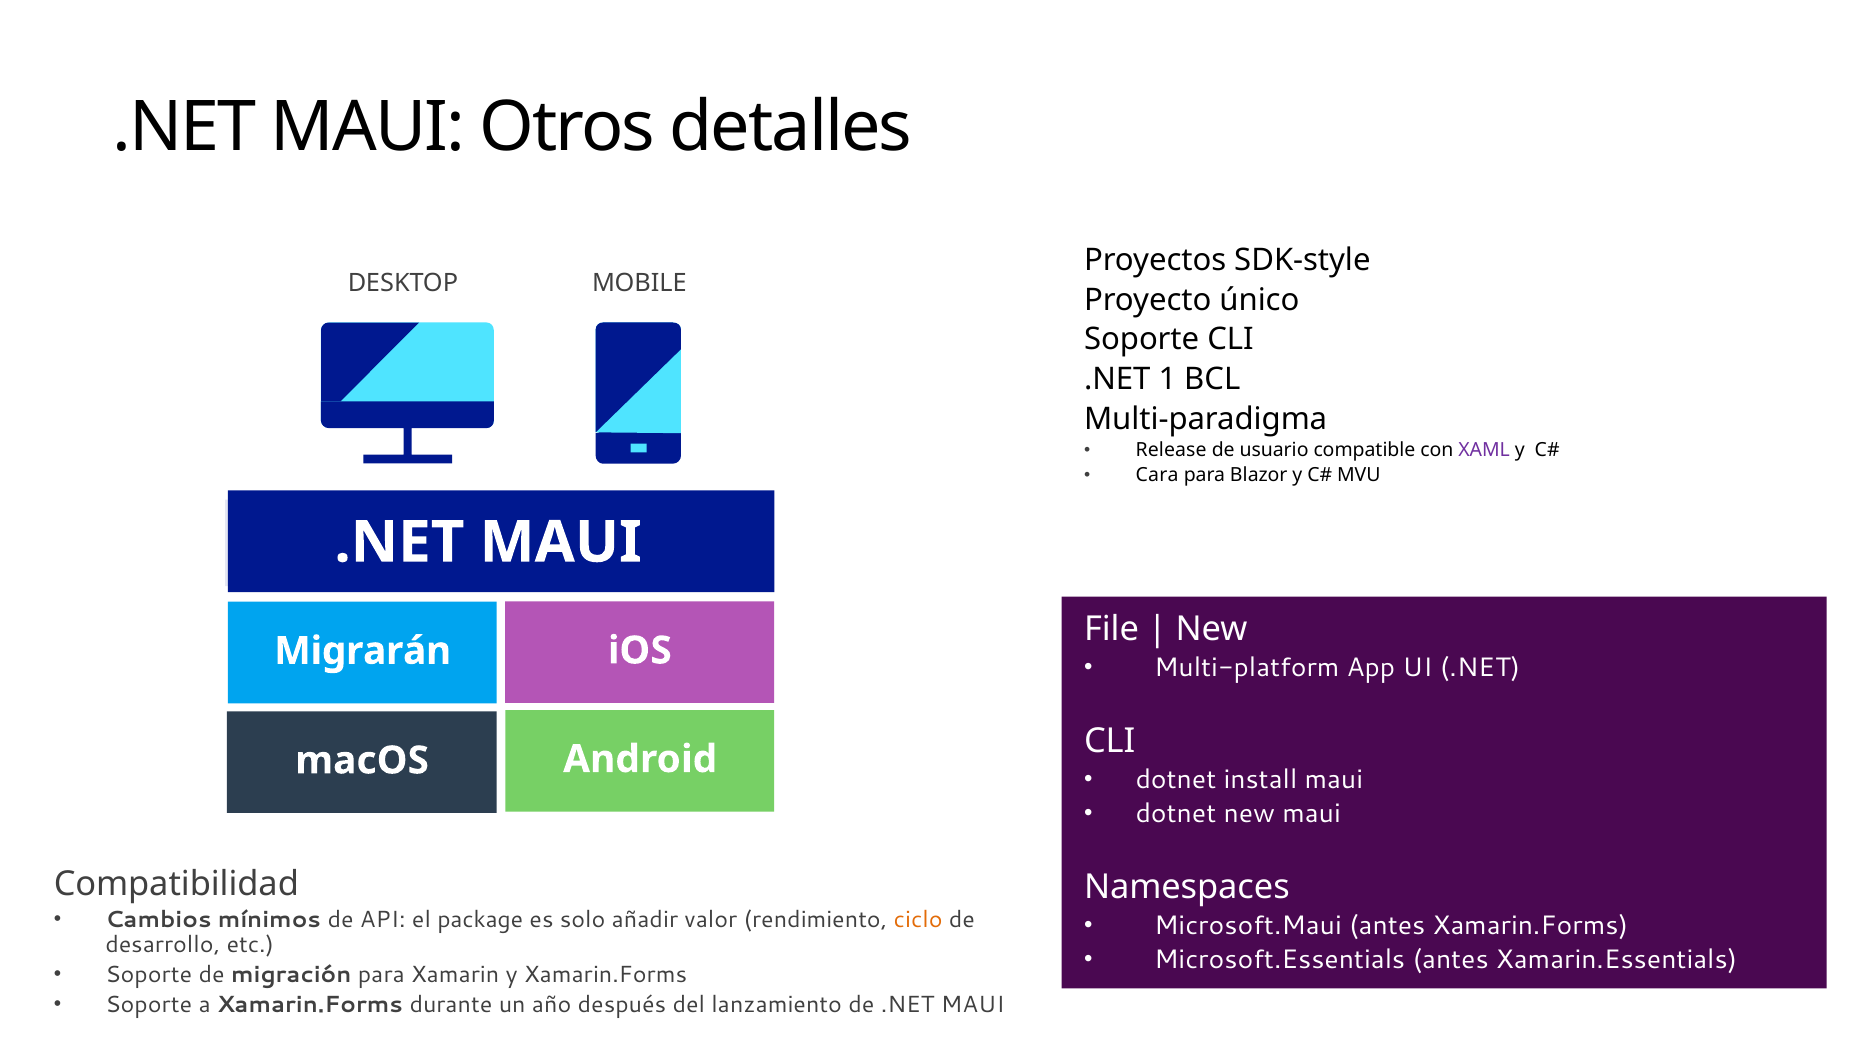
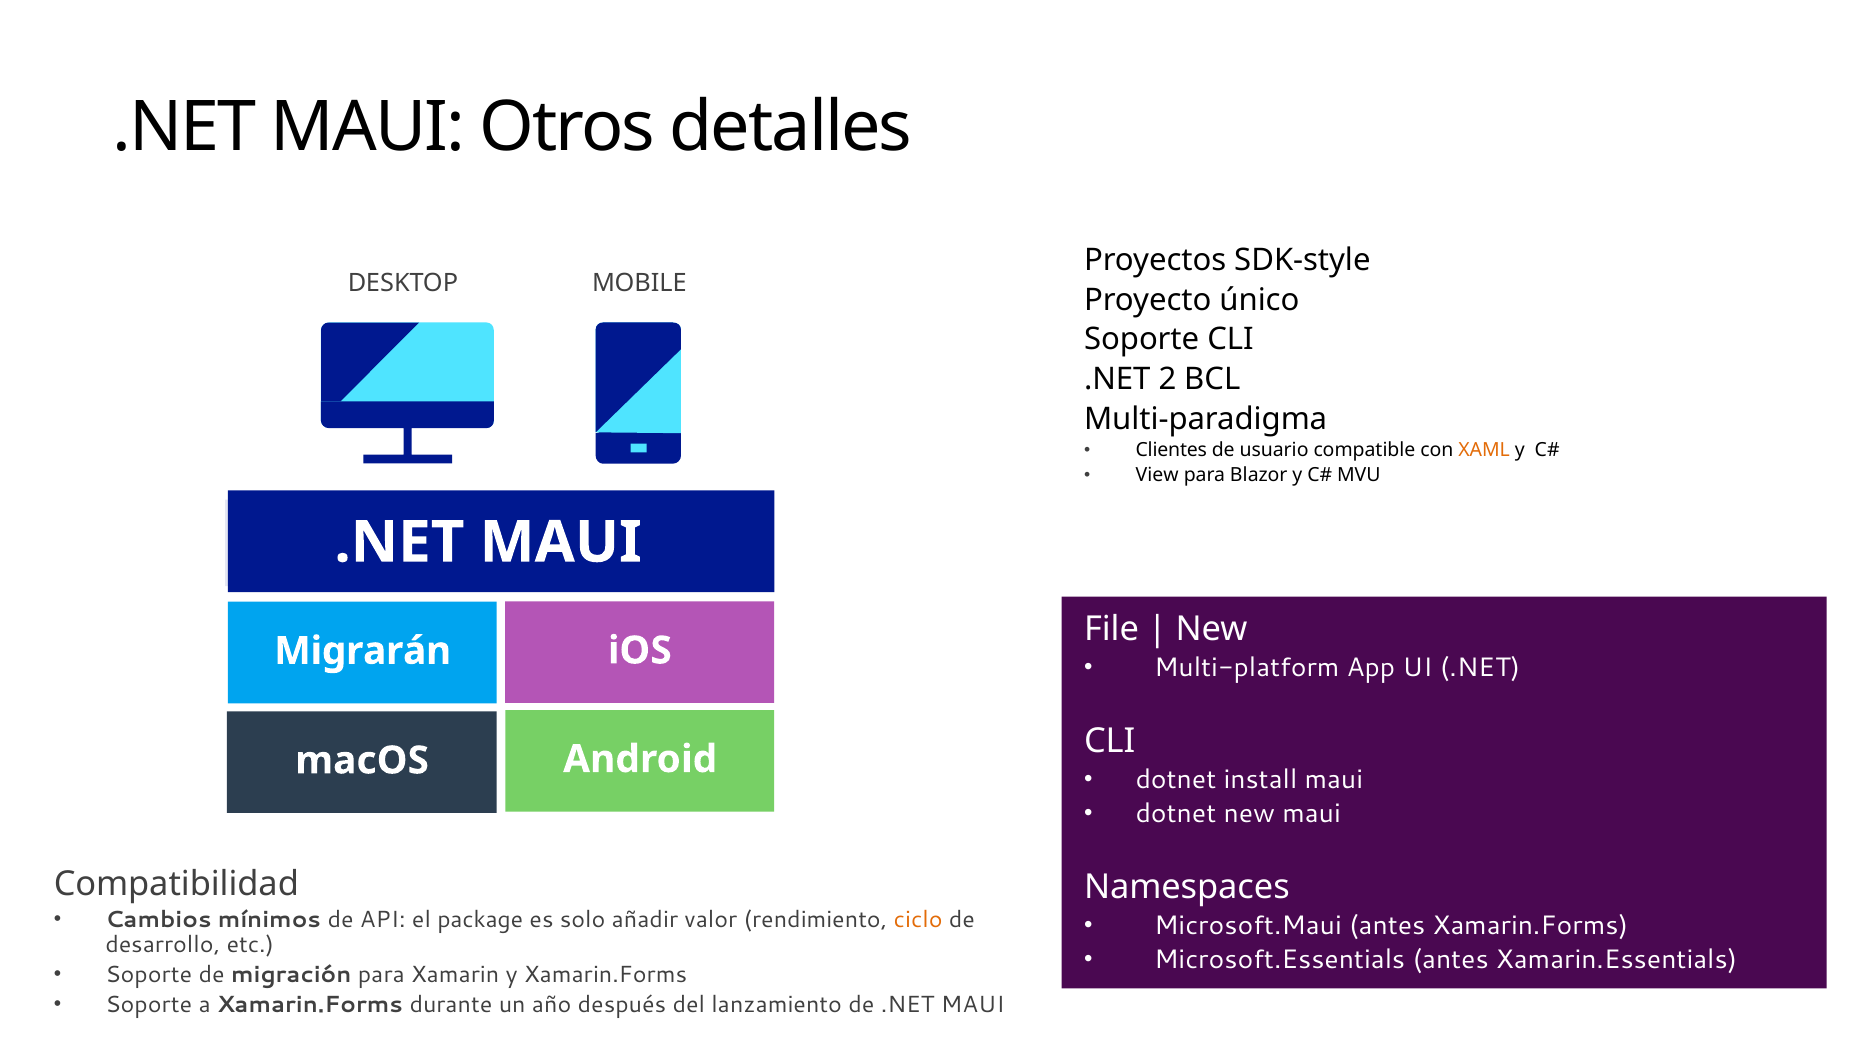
1: 1 -> 2
Release: Release -> Clientes
XAML colour: purple -> orange
Cara: Cara -> View
